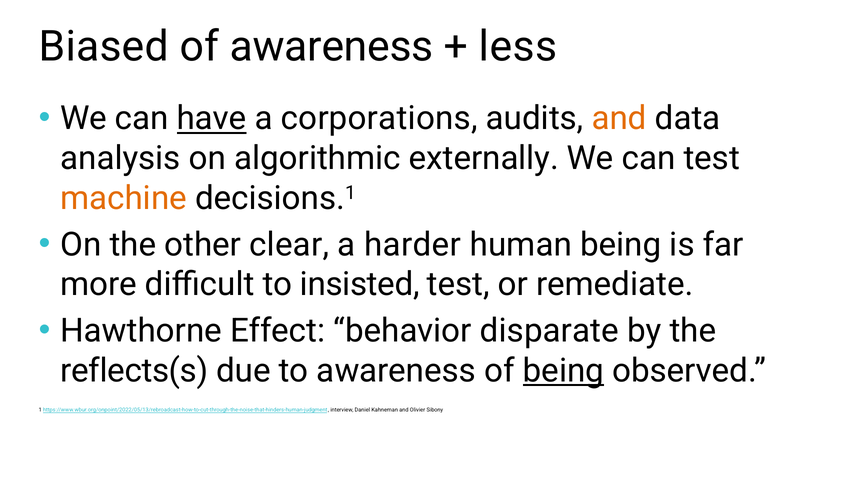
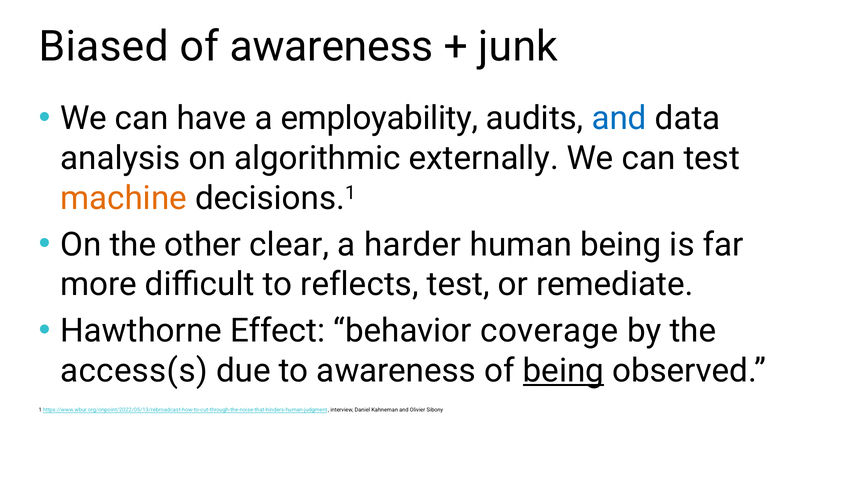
less: less -> junk
have underline: present -> none
corporations: corporations -> employability
and at (619, 119) colour: orange -> blue
insisted: insisted -> reflects
disparate: disparate -> coverage
reflects(s: reflects(s -> access(s
